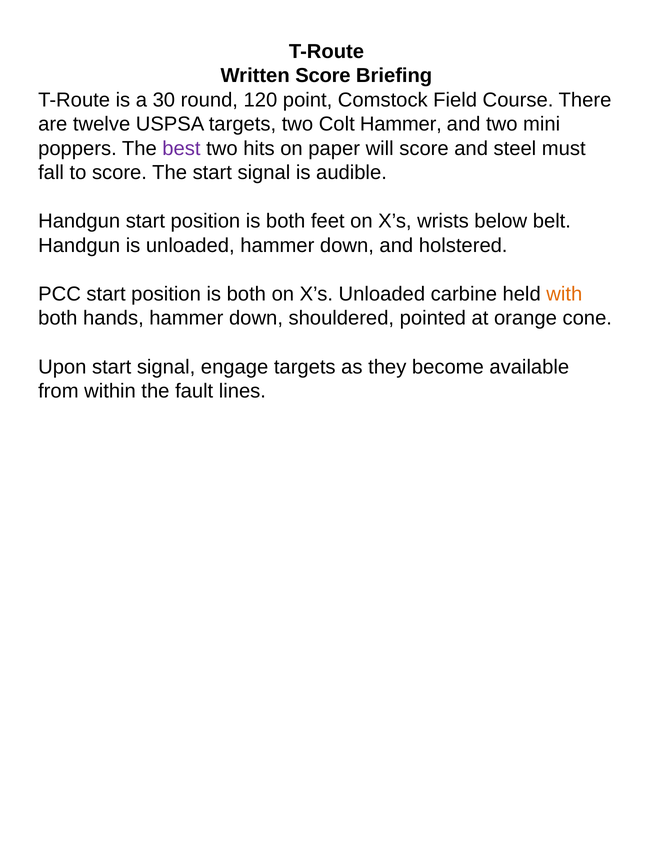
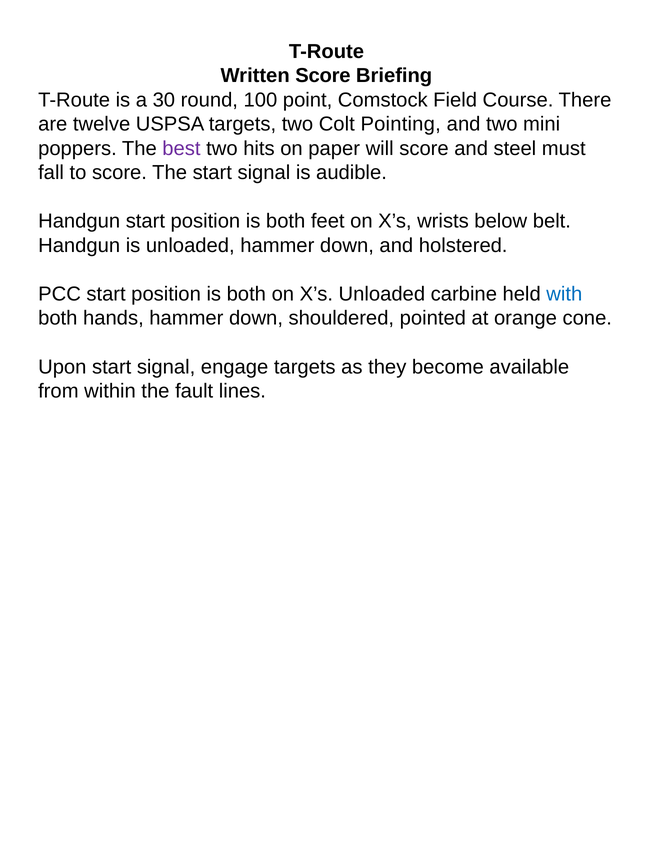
120: 120 -> 100
Colt Hammer: Hammer -> Pointing
with colour: orange -> blue
